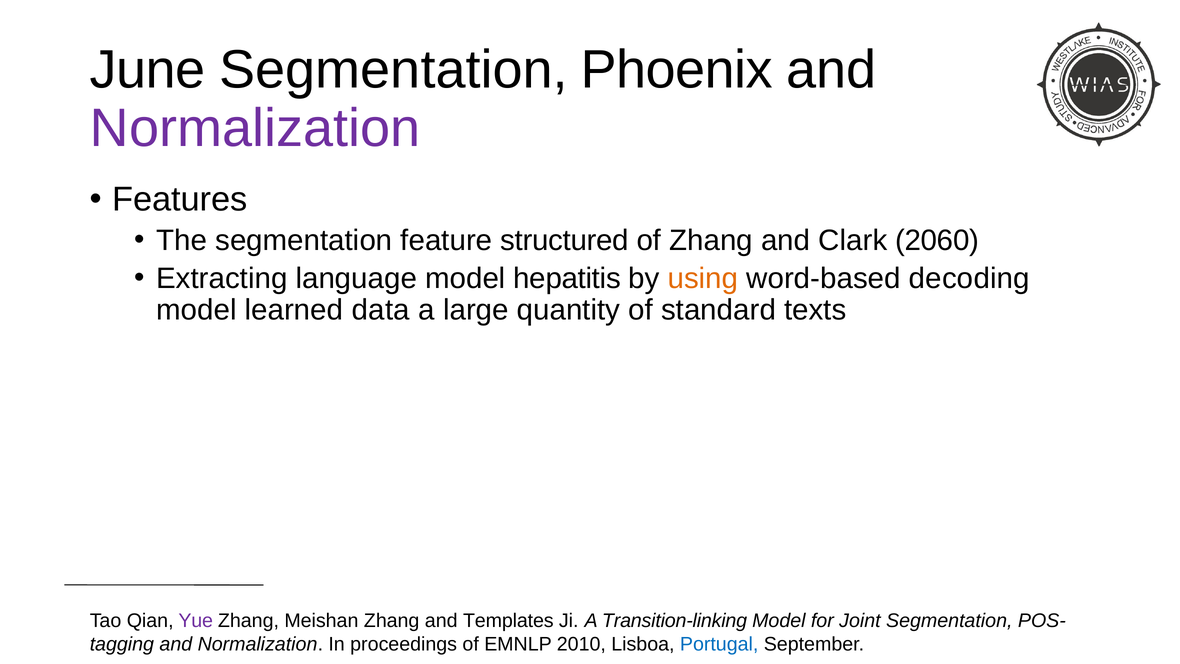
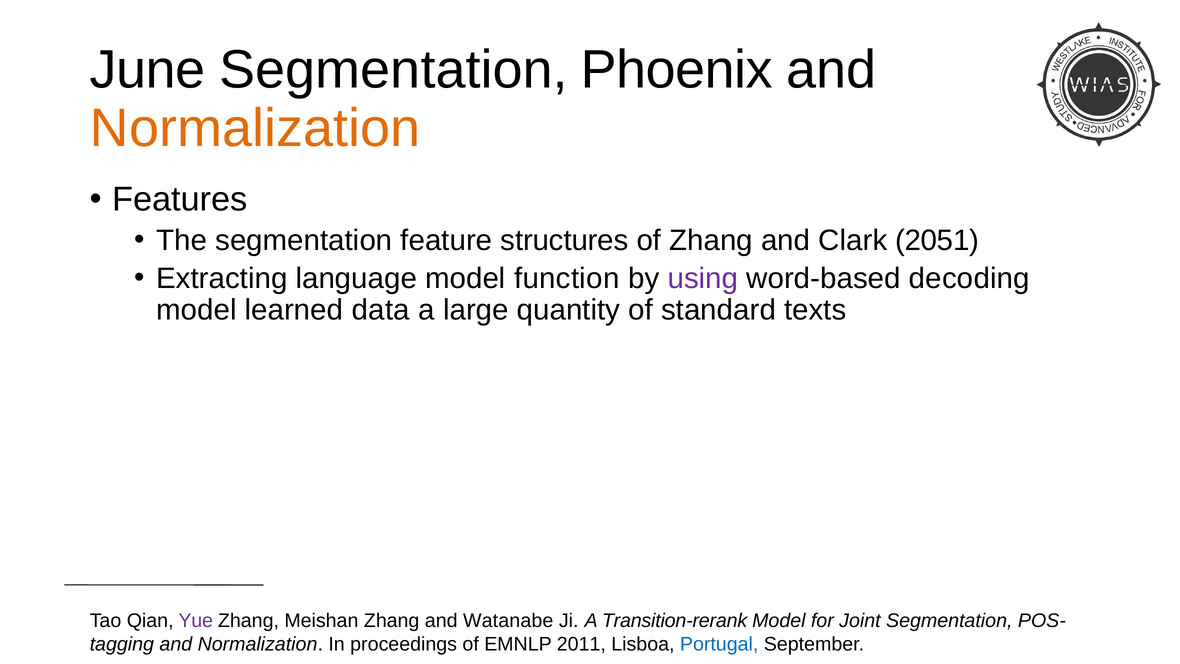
Normalization at (255, 128) colour: purple -> orange
structured: structured -> structures
2060: 2060 -> 2051
hepatitis: hepatitis -> function
using colour: orange -> purple
Templates: Templates -> Watanabe
Transition-linking: Transition-linking -> Transition-rerank
2010: 2010 -> 2011
